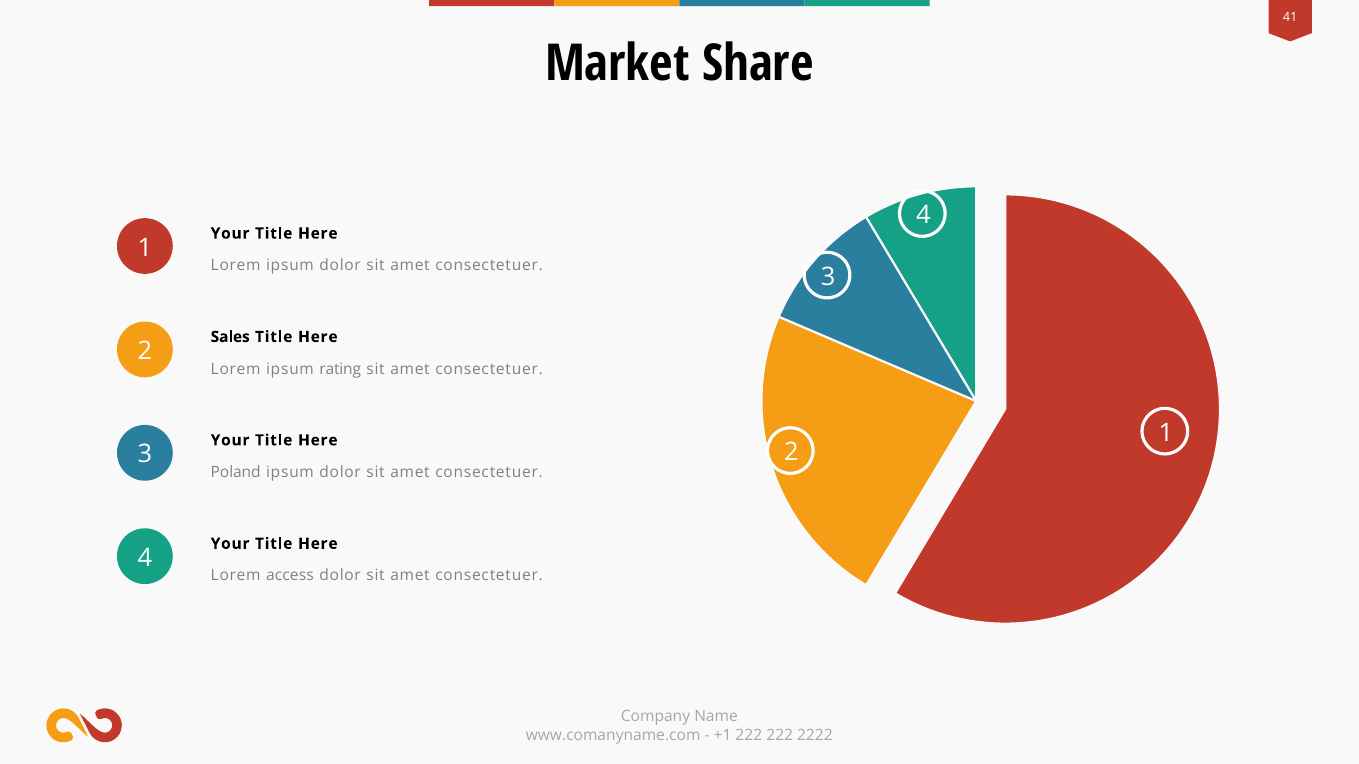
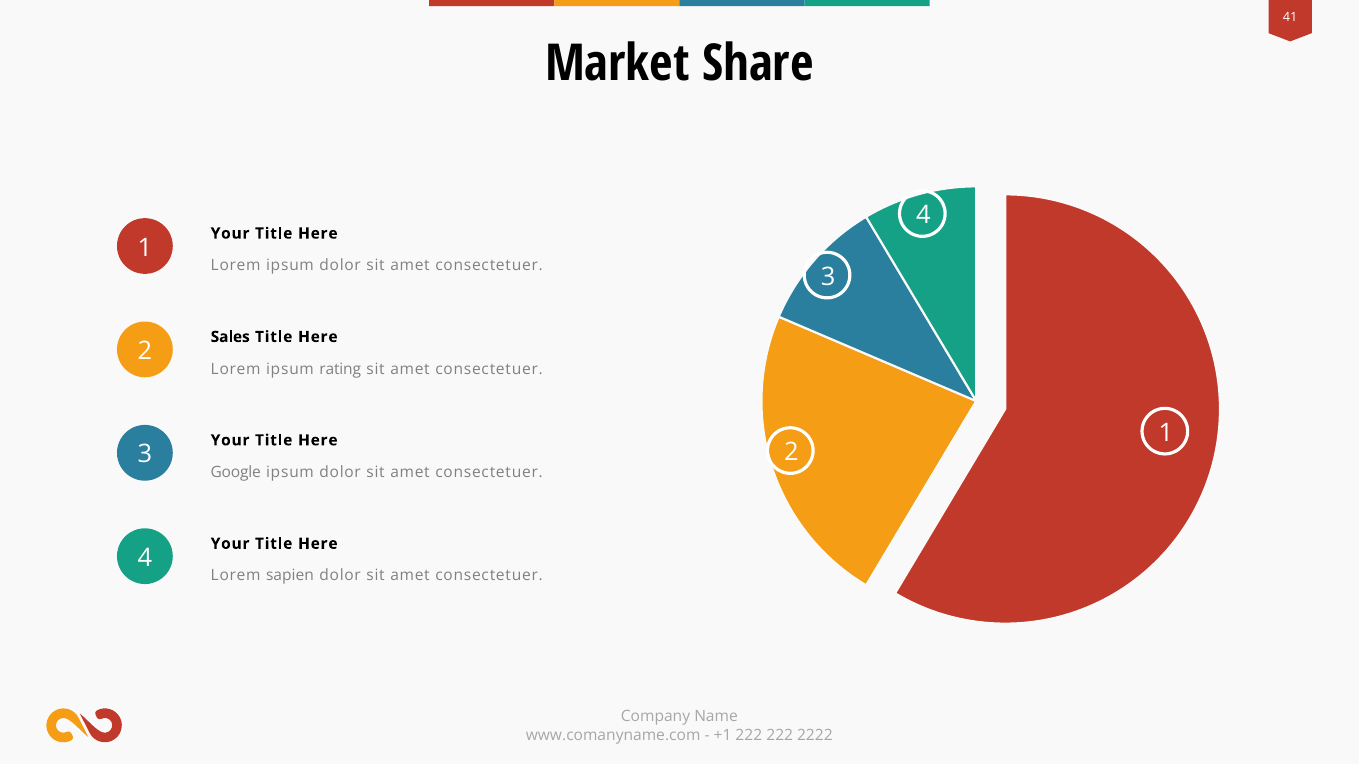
Poland: Poland -> Google
access: access -> sapien
